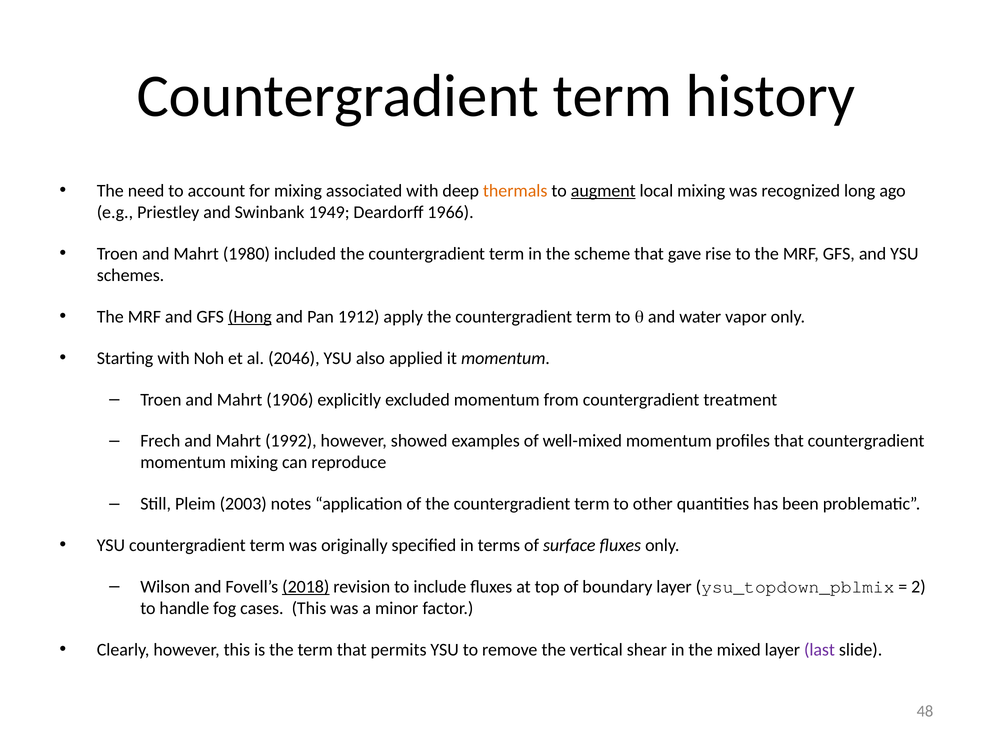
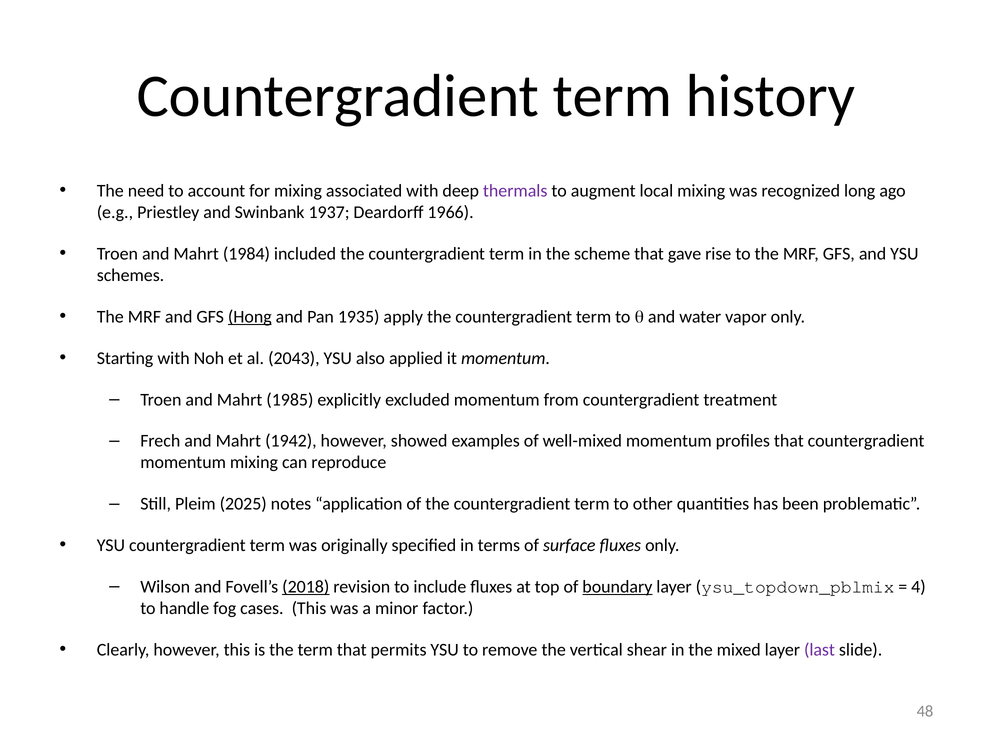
thermals colour: orange -> purple
augment underline: present -> none
1949: 1949 -> 1937
1980: 1980 -> 1984
1912: 1912 -> 1935
2046: 2046 -> 2043
1906: 1906 -> 1985
1992: 1992 -> 1942
2003: 2003 -> 2025
boundary underline: none -> present
2: 2 -> 4
